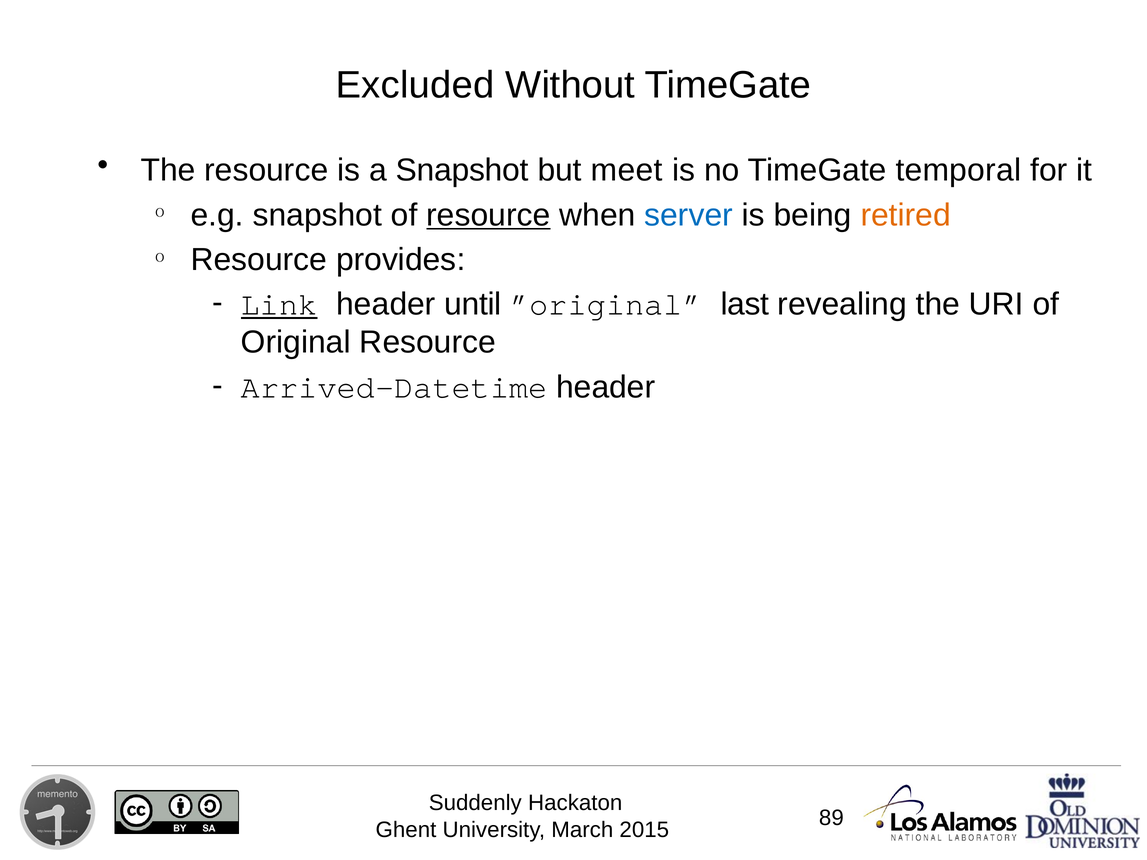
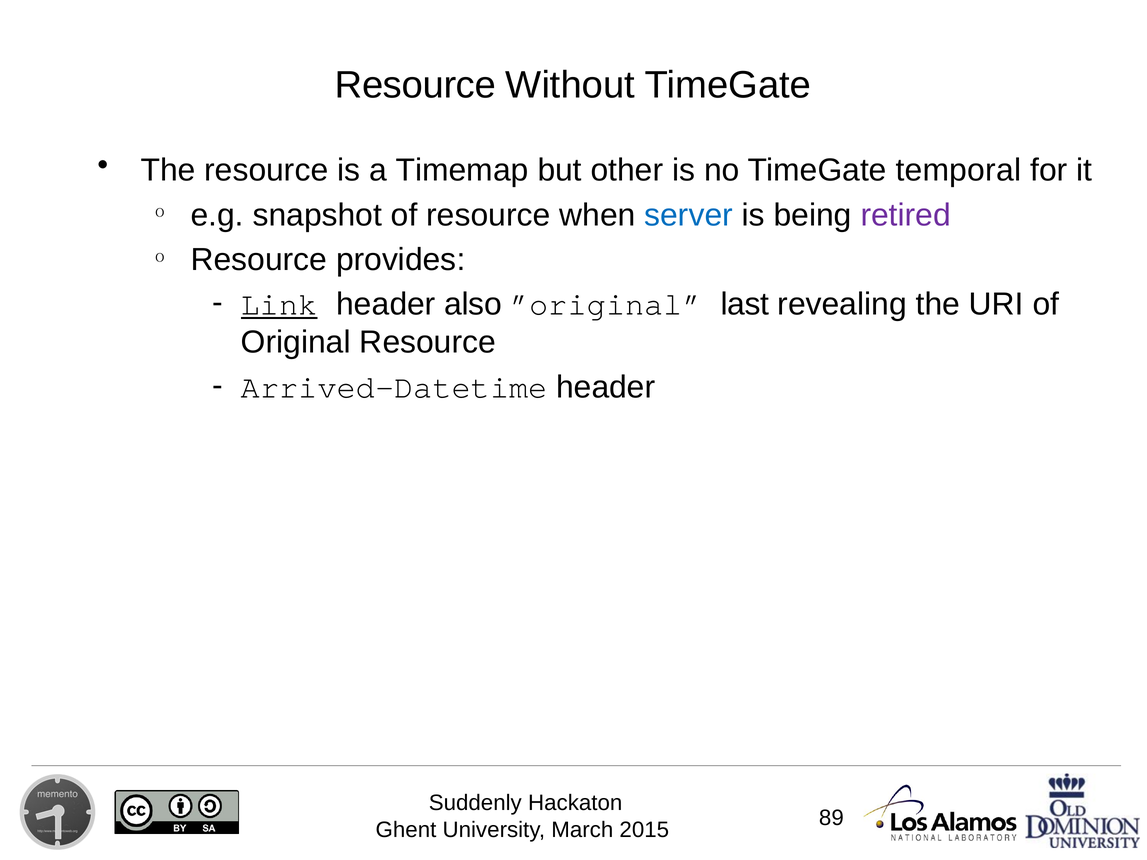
Excluded at (415, 85): Excluded -> Resource
a Snapshot: Snapshot -> Timemap
meet: meet -> other
resource at (488, 215) underline: present -> none
retired colour: orange -> purple
until: until -> also
